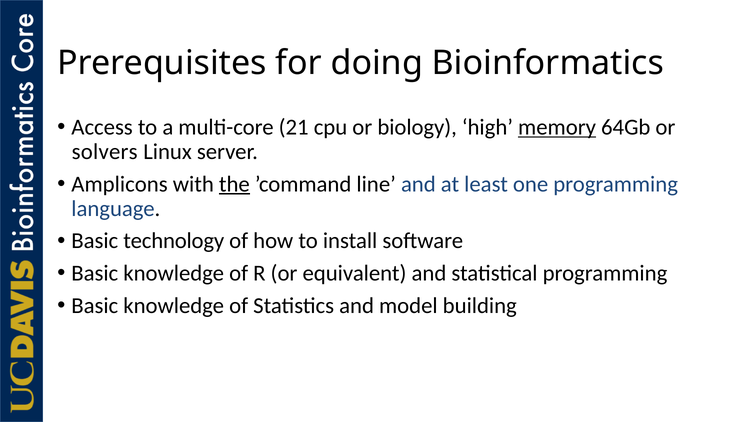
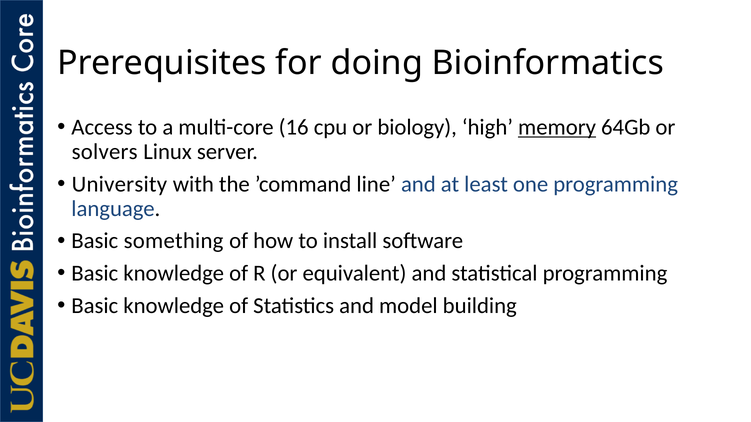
21: 21 -> 16
Amplicons: Amplicons -> University
the underline: present -> none
technology: technology -> something
